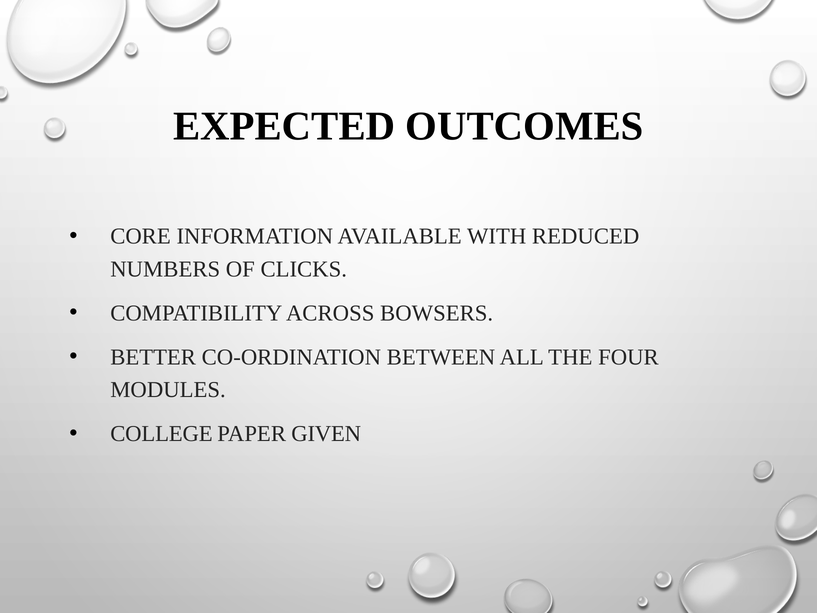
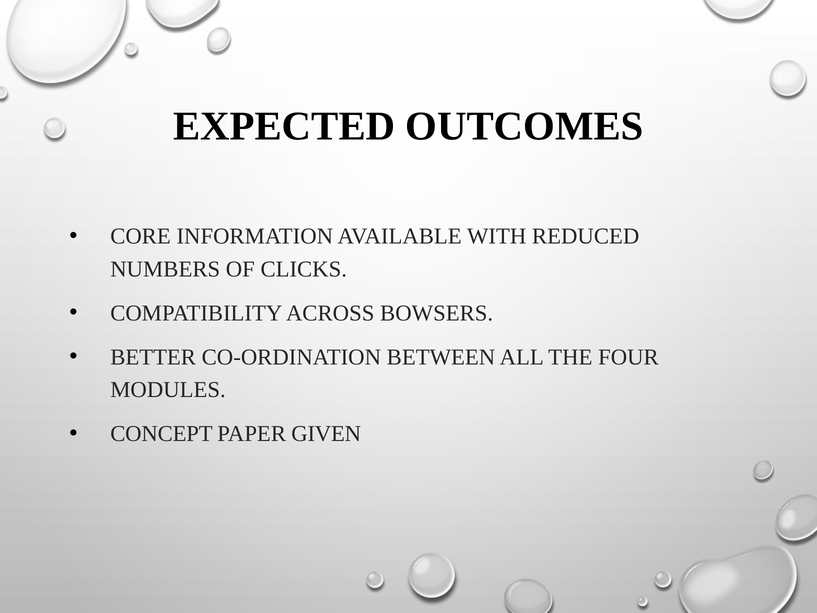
COLLEGE: COLLEGE -> CONCEPT
